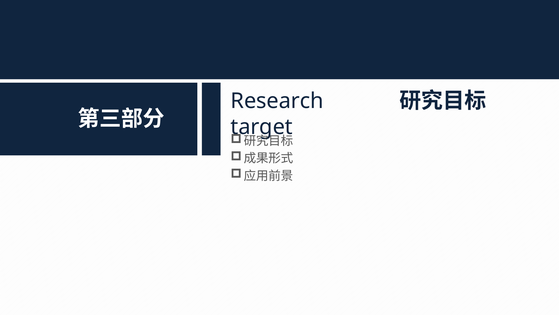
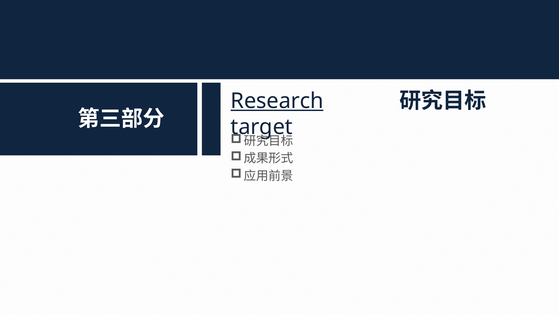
Research underline: none -> present
